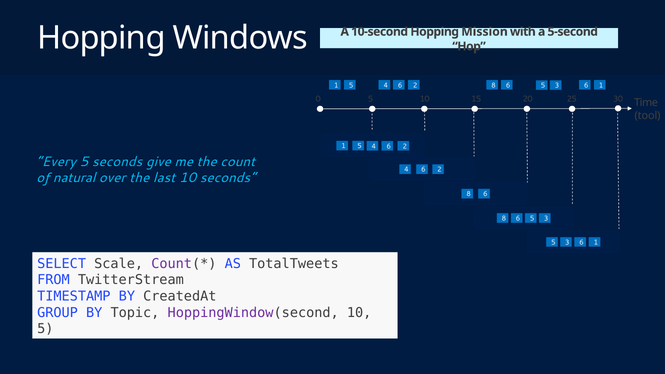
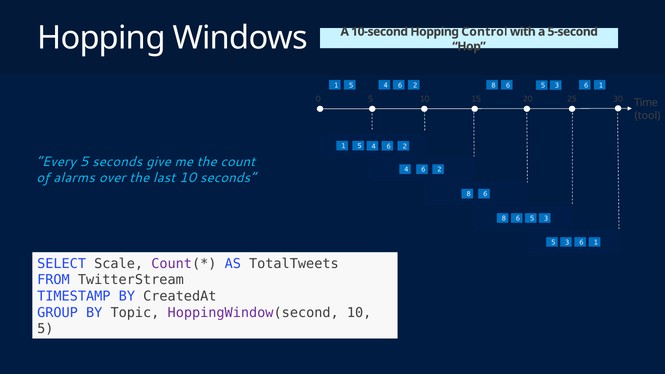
Mission: Mission -> Control
natural: natural -> alarms
